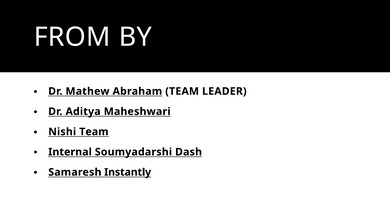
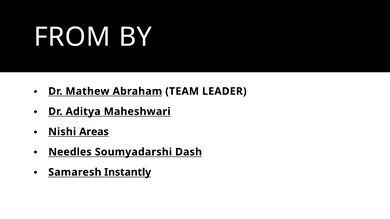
Nishi Team: Team -> Areas
Internal: Internal -> Needles
